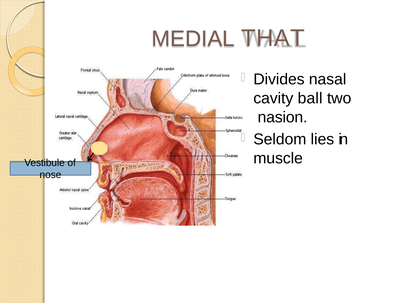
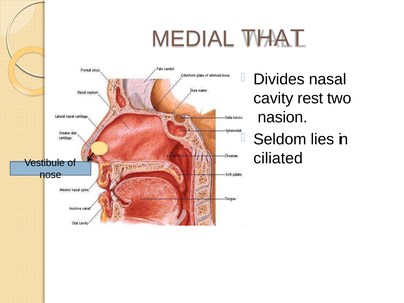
ball: ball -> rest
muscle: muscle -> ciliated
